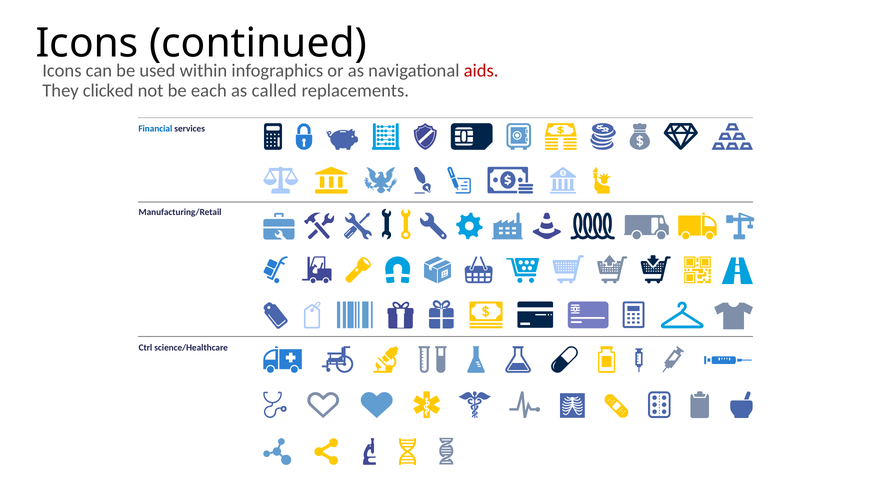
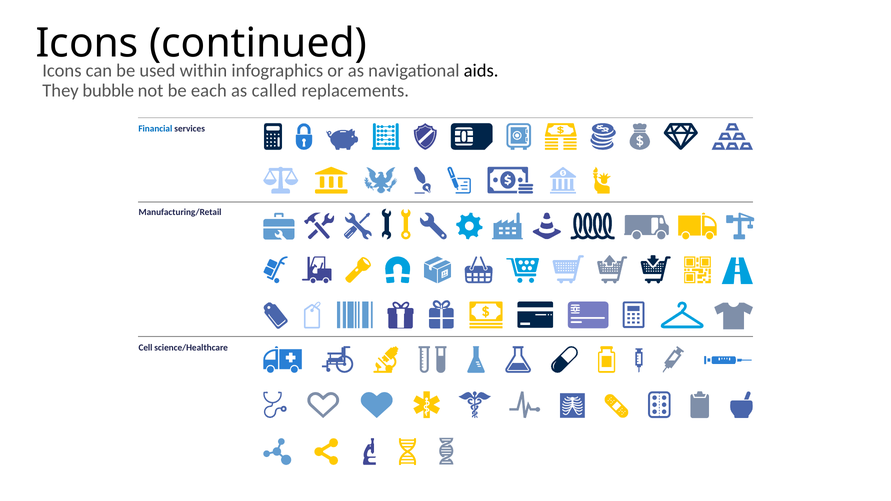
aids colour: red -> black
clicked: clicked -> bubble
Ctrl: Ctrl -> Cell
